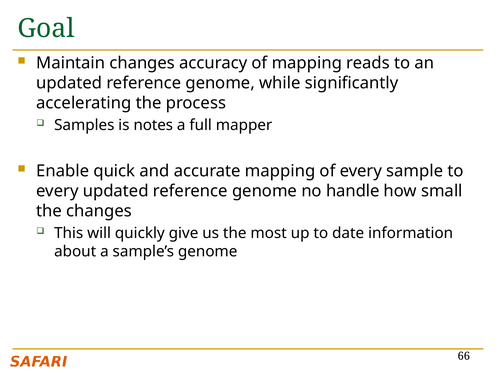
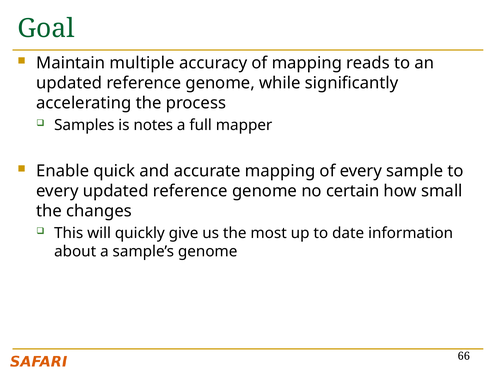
Maintain changes: changes -> multiple
handle: handle -> certain
